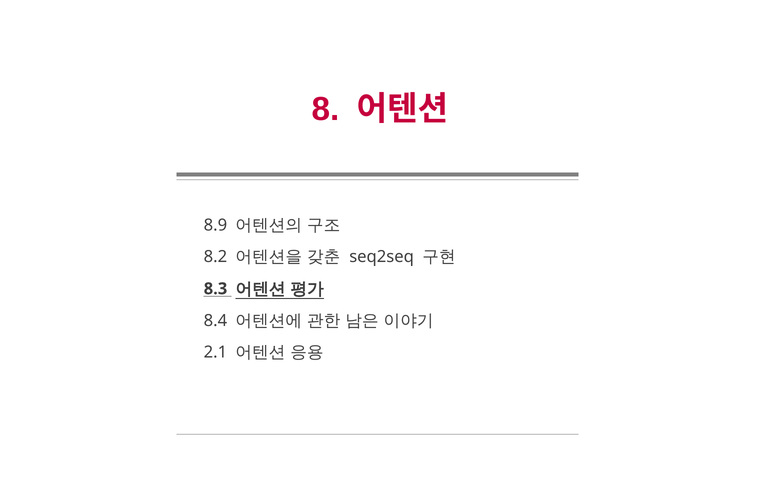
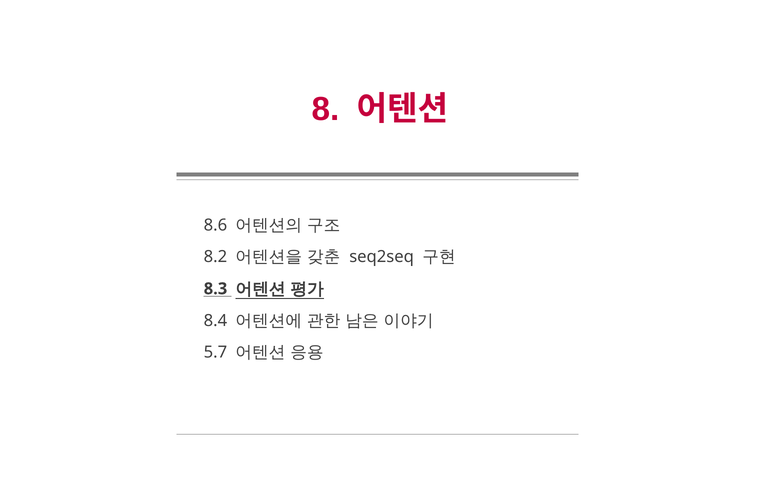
8.9: 8.9 -> 8.6
2.1: 2.1 -> 5.7
